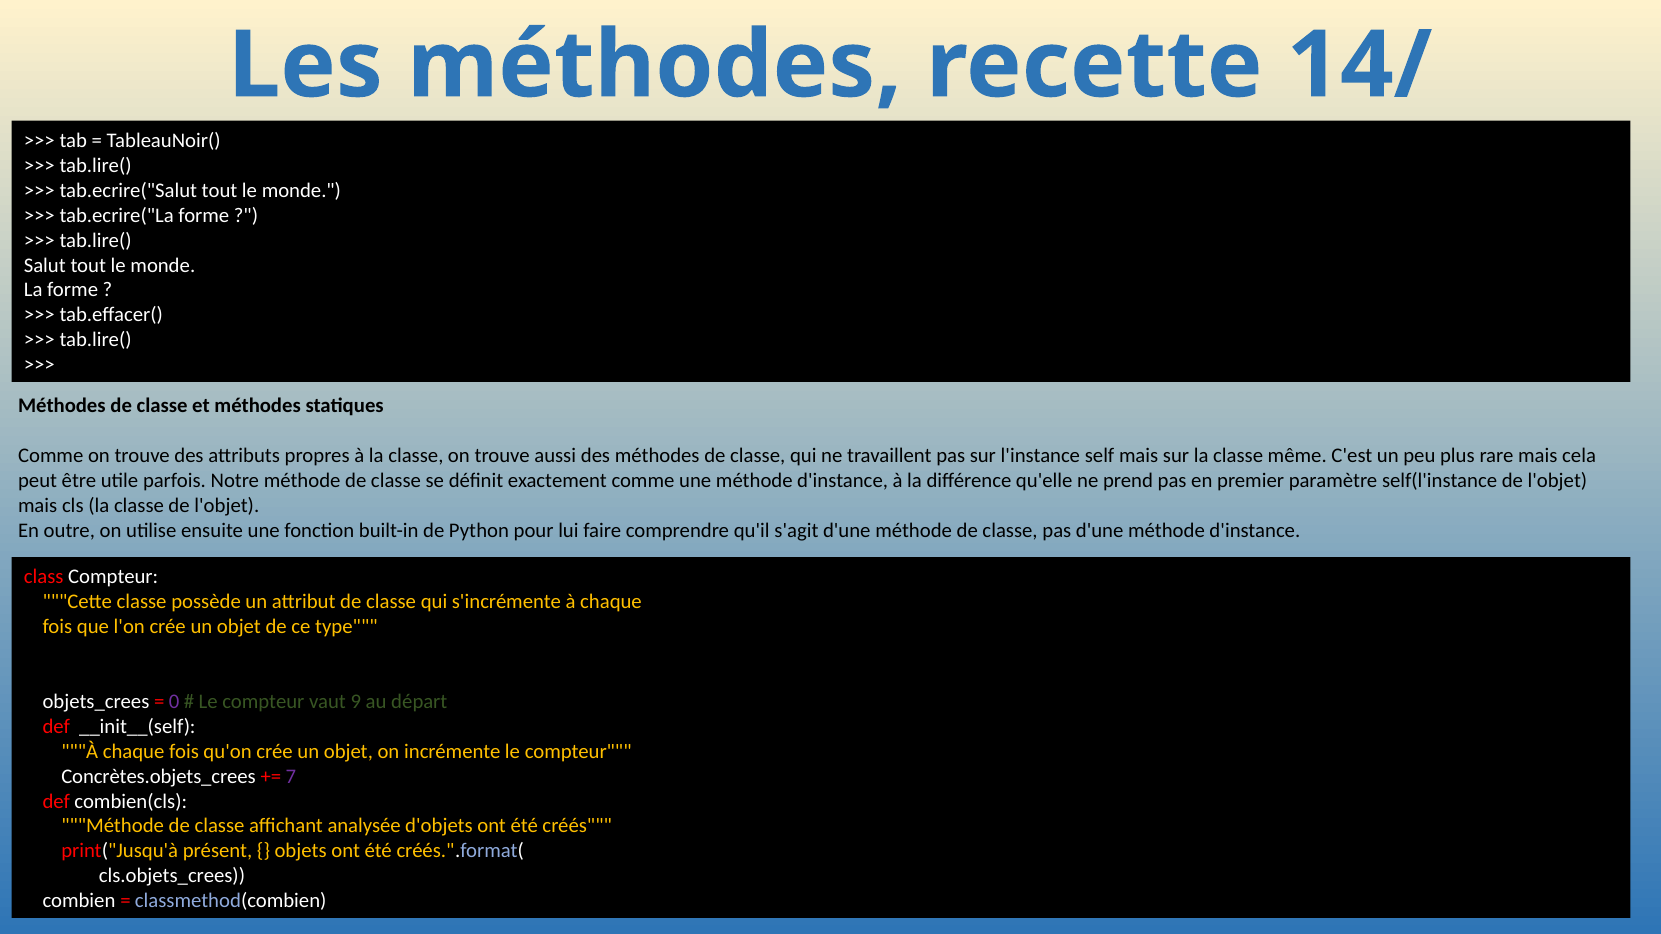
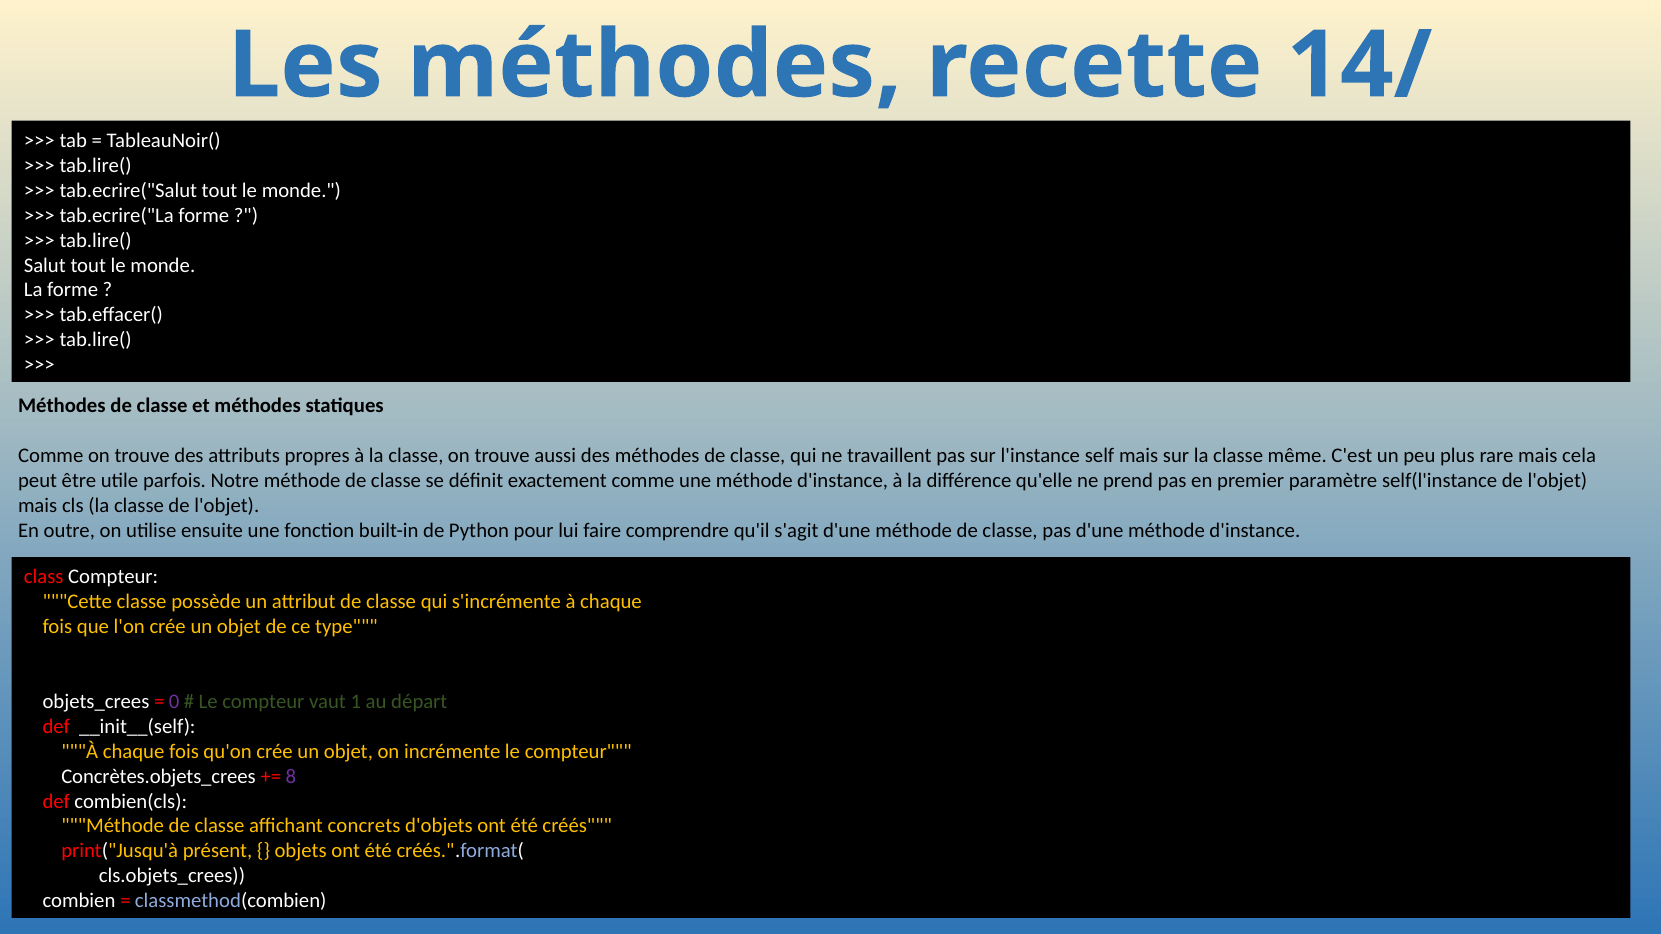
9: 9 -> 1
7: 7 -> 8
analysée: analysée -> concrets
